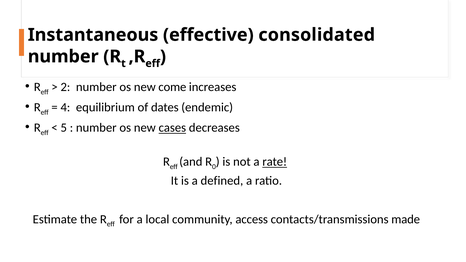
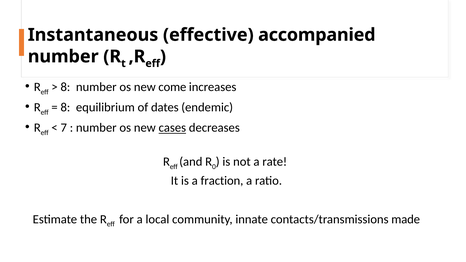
consolidated: consolidated -> accompanied
2 at (65, 87): 2 -> 8
4 at (65, 108): 4 -> 8
5: 5 -> 7
rate underline: present -> none
defined: defined -> fraction
access: access -> innate
